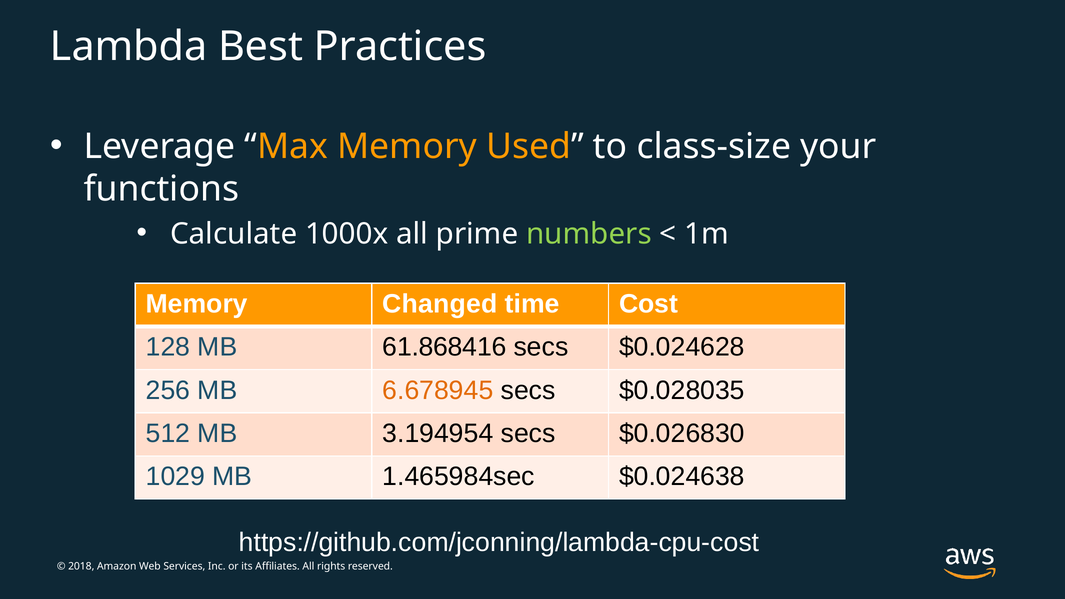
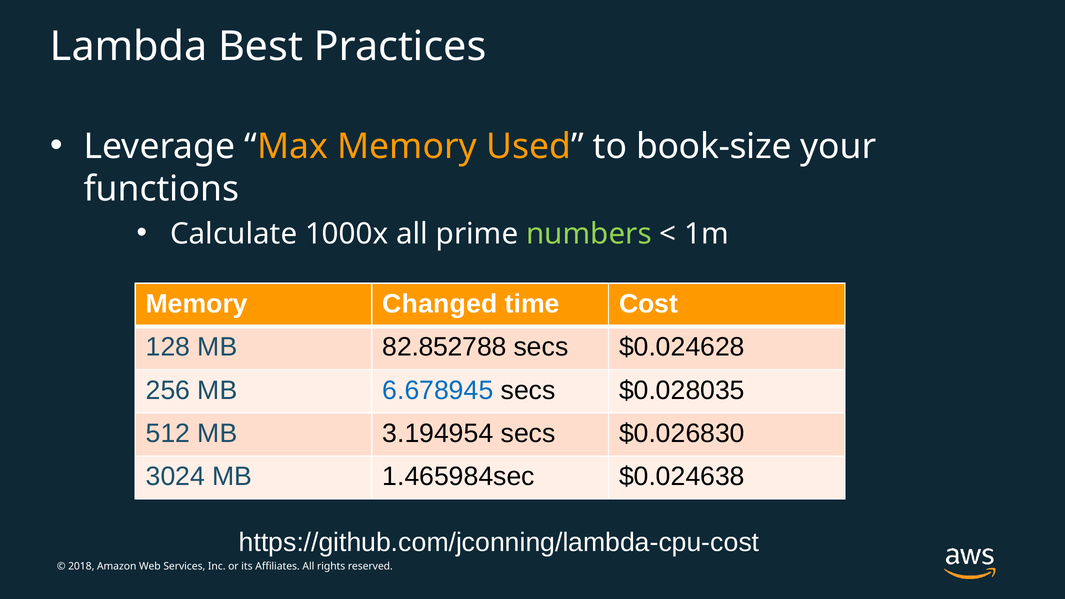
class-size: class-size -> book-size
61.868416: 61.868416 -> 82.852788
6.678945 colour: orange -> blue
1029: 1029 -> 3024
